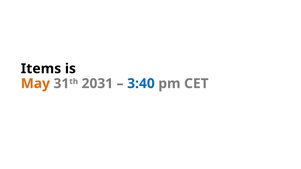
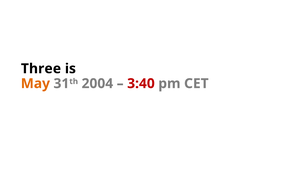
Items: Items -> Three
2031: 2031 -> 2004
3:40 colour: blue -> red
